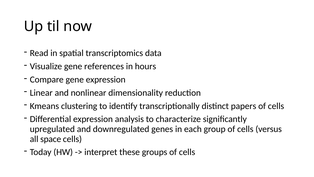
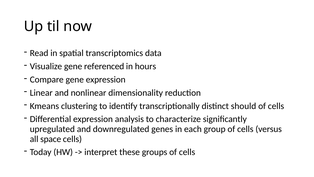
references: references -> referenced
papers: papers -> should
